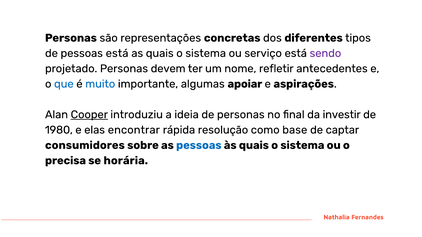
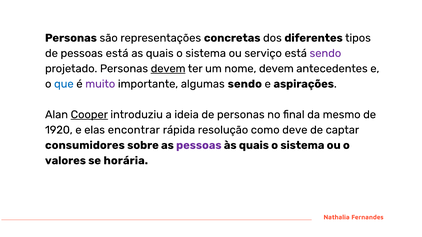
devem at (168, 69) underline: none -> present
nome refletir: refletir -> devem
muito colour: blue -> purple
algumas apoiar: apoiar -> sendo
investir: investir -> mesmo
1980: 1980 -> 1920
base: base -> deve
pessoas at (199, 145) colour: blue -> purple
precisa: precisa -> valores
